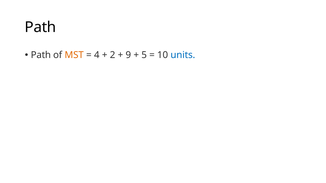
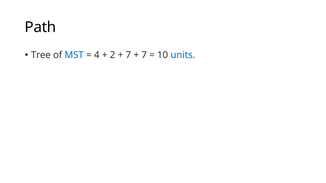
Path at (41, 55): Path -> Tree
MST colour: orange -> blue
9 at (128, 55): 9 -> 7
5 at (144, 55): 5 -> 7
